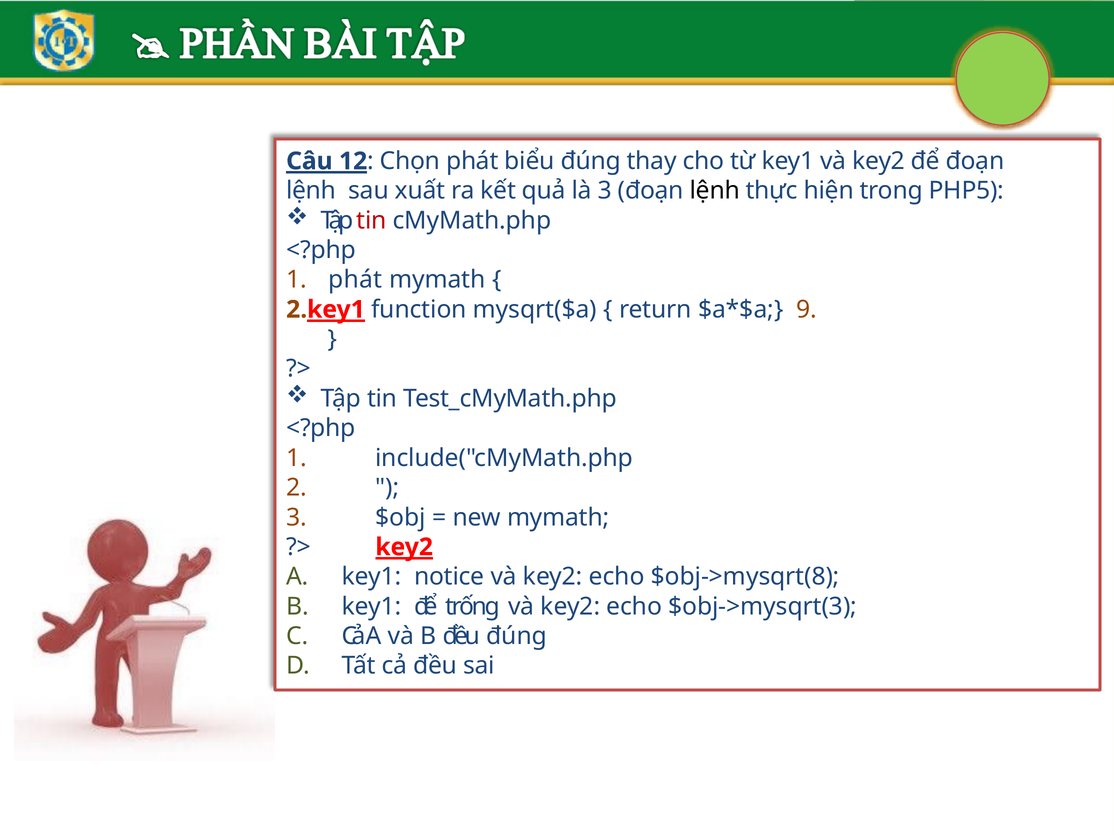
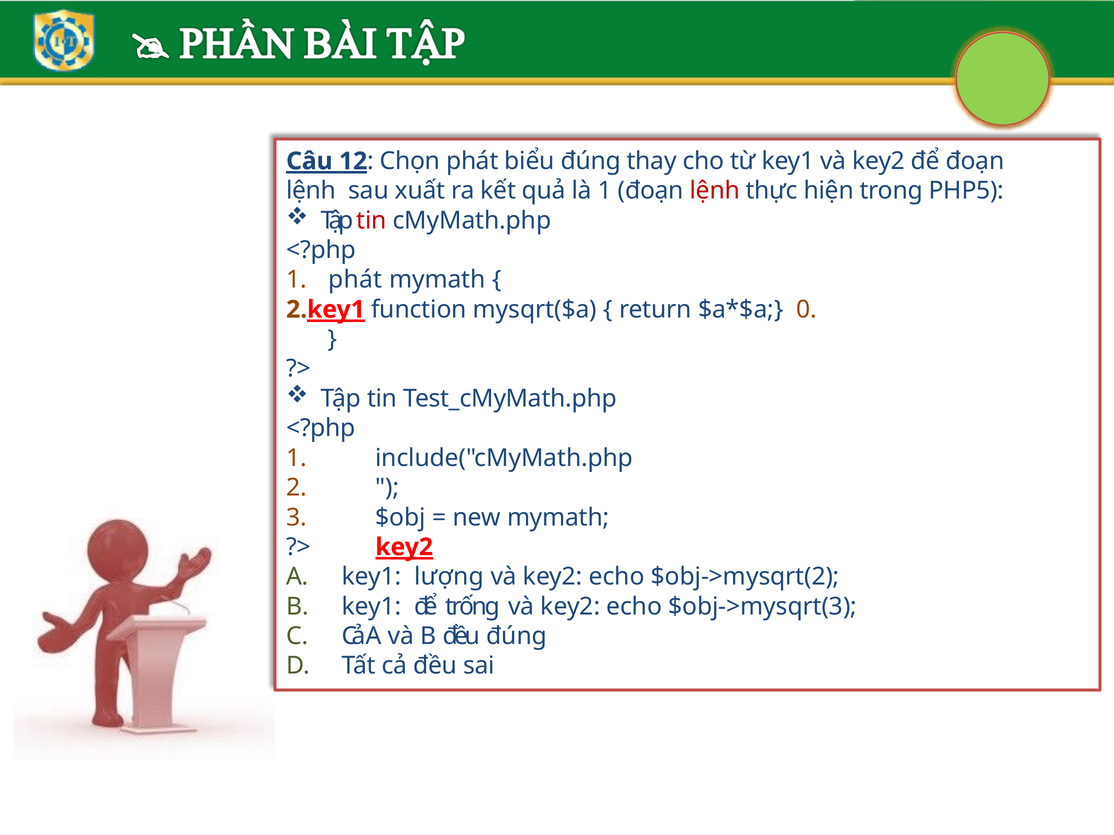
là 3: 3 -> 1
lệnh at (715, 191) colour: black -> red
9: 9 -> 0
notice: notice -> lượng
$obj->mysqrt(8: $obj->mysqrt(8 -> $obj->mysqrt(2
